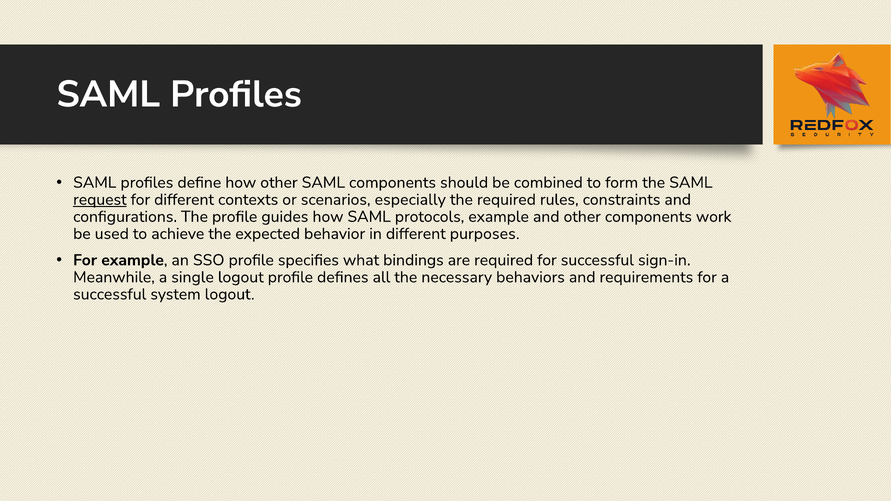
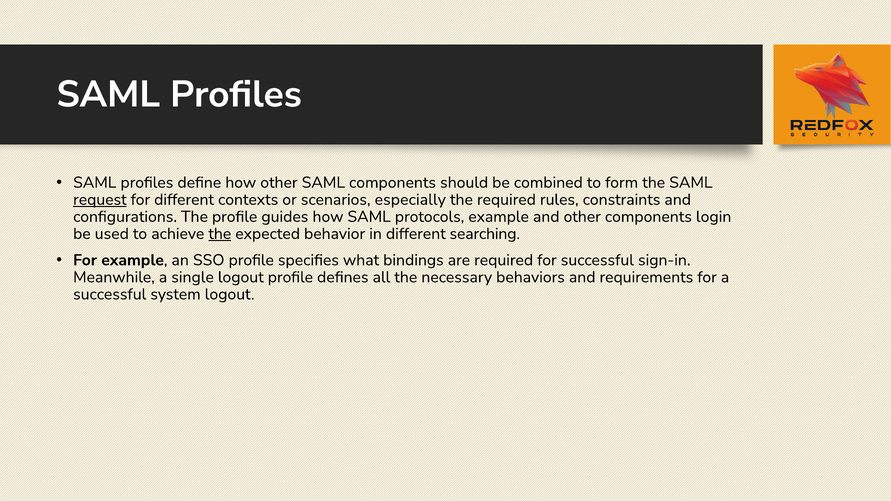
work: work -> login
the at (220, 234) underline: none -> present
purposes: purposes -> searching
